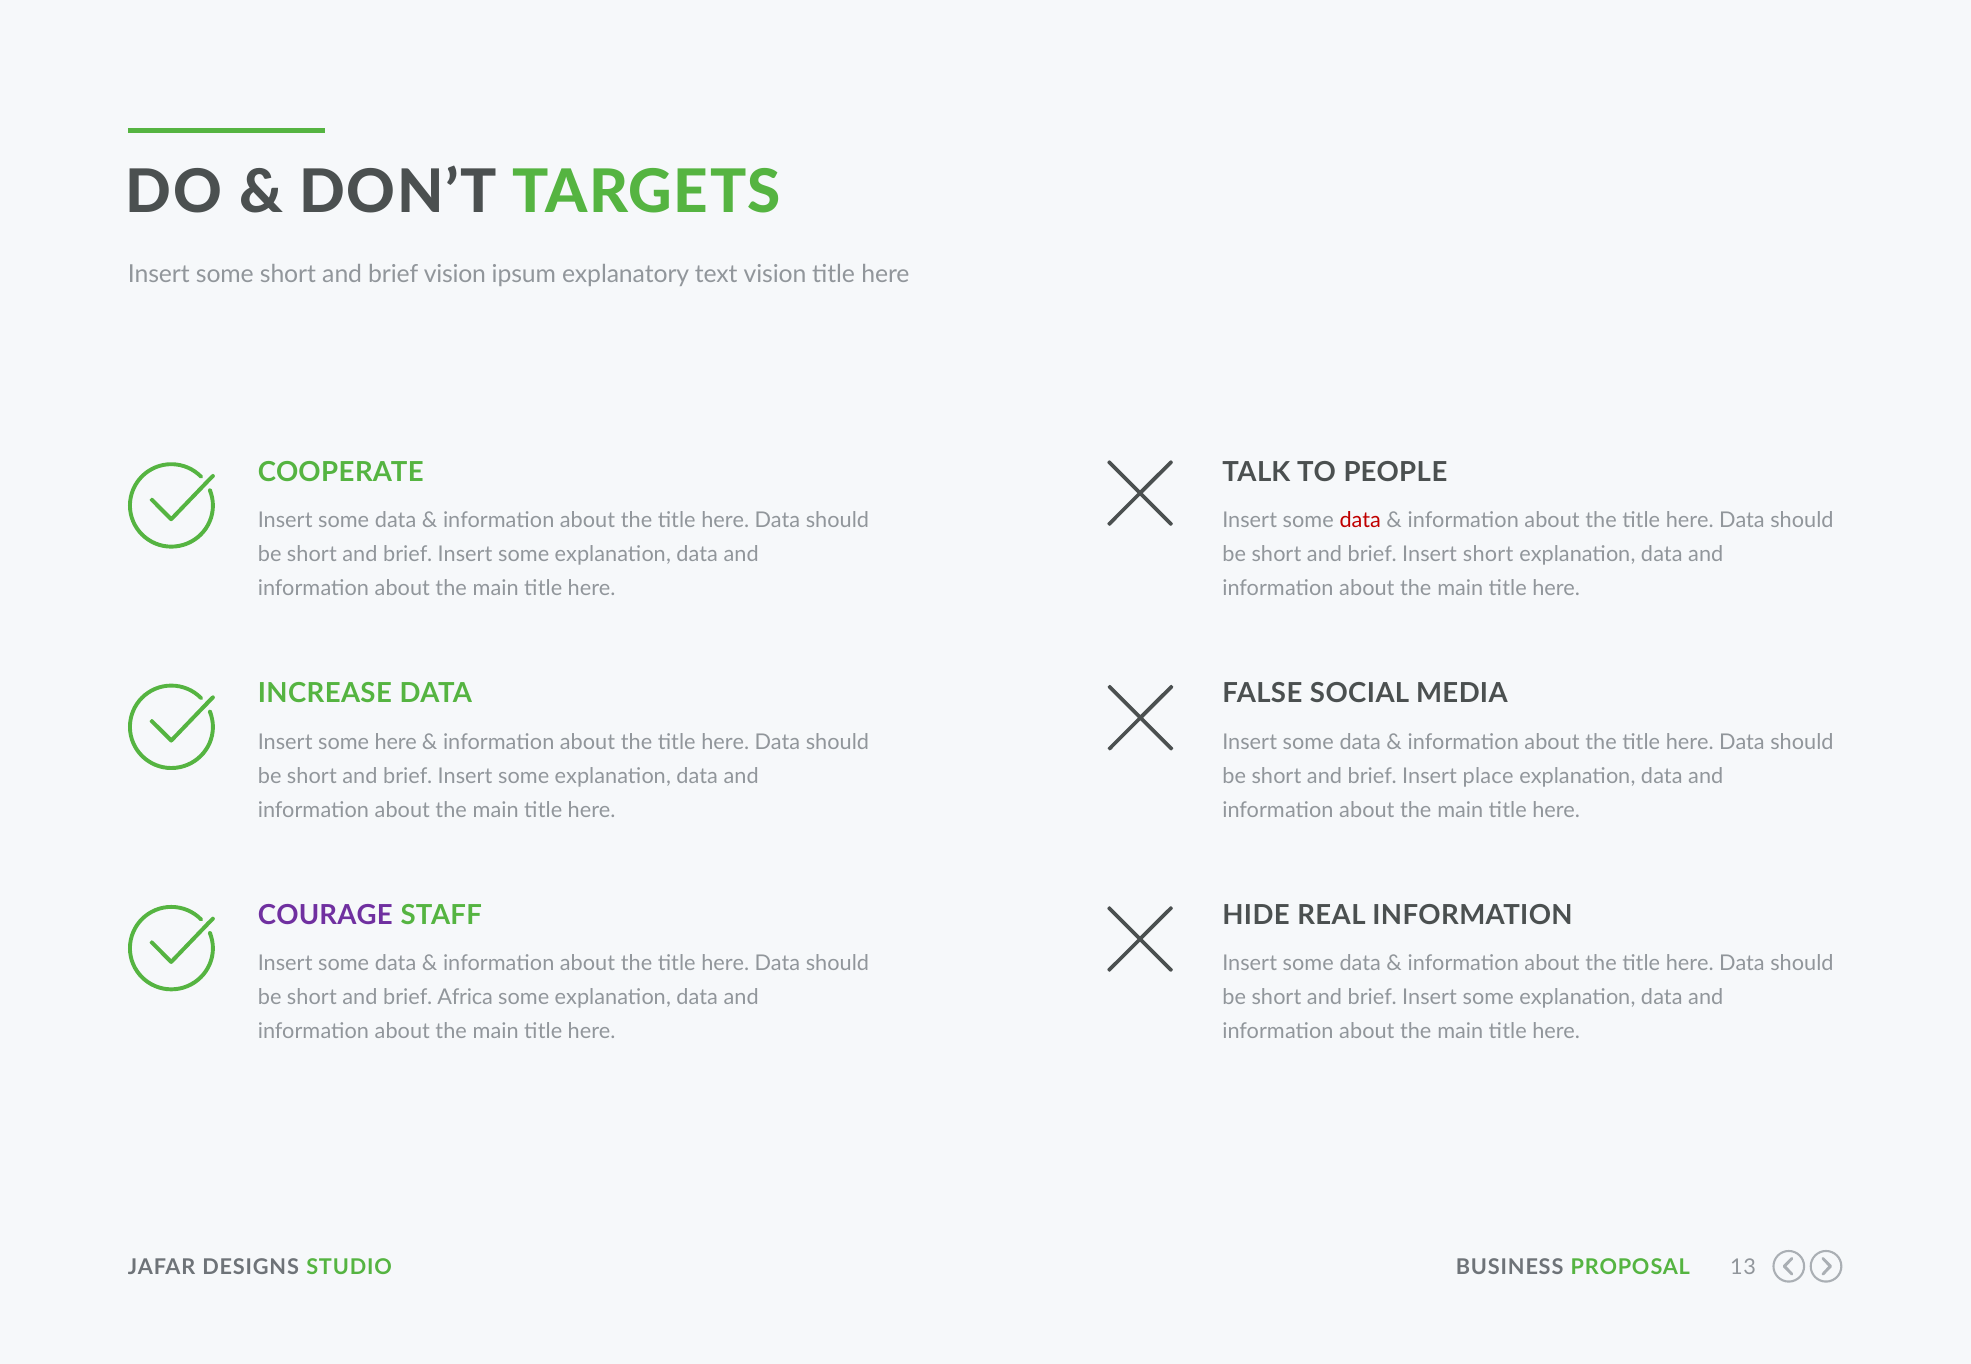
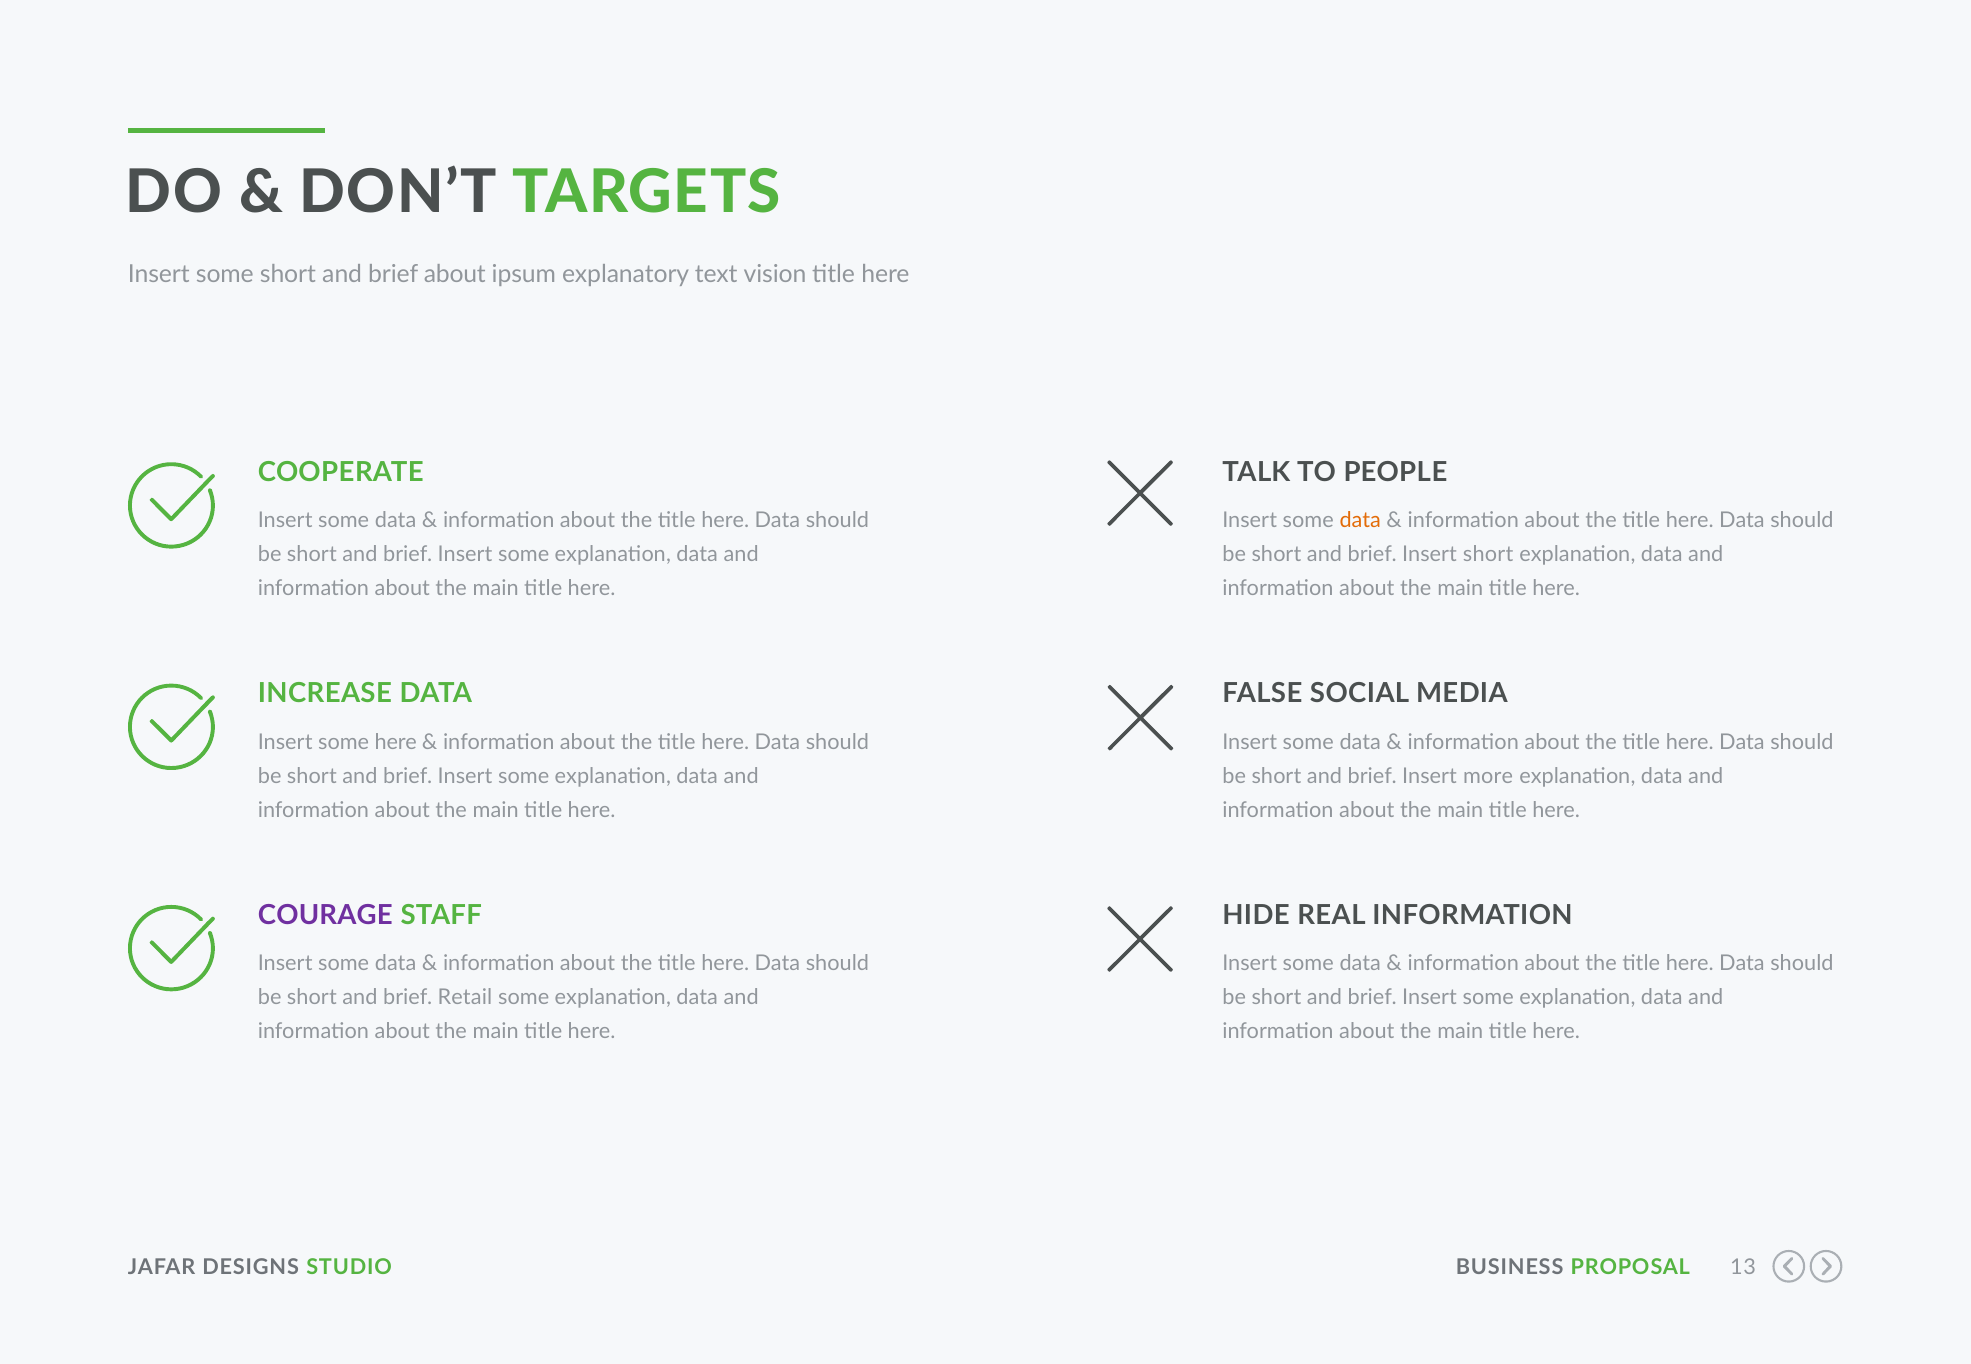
brief vision: vision -> about
data at (1360, 521) colour: red -> orange
place: place -> more
Africa: Africa -> Retail
